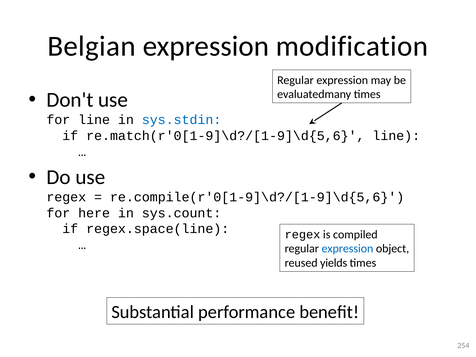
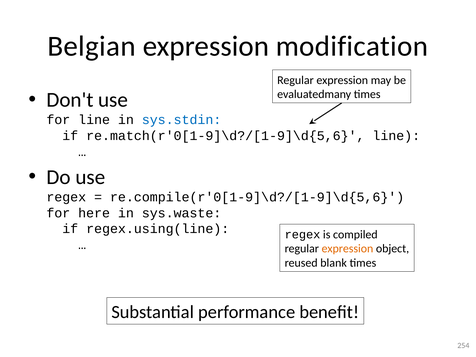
sys.count: sys.count -> sys.waste
regex.space(line: regex.space(line -> regex.using(line
expression at (347, 249) colour: blue -> orange
yields: yields -> blank
